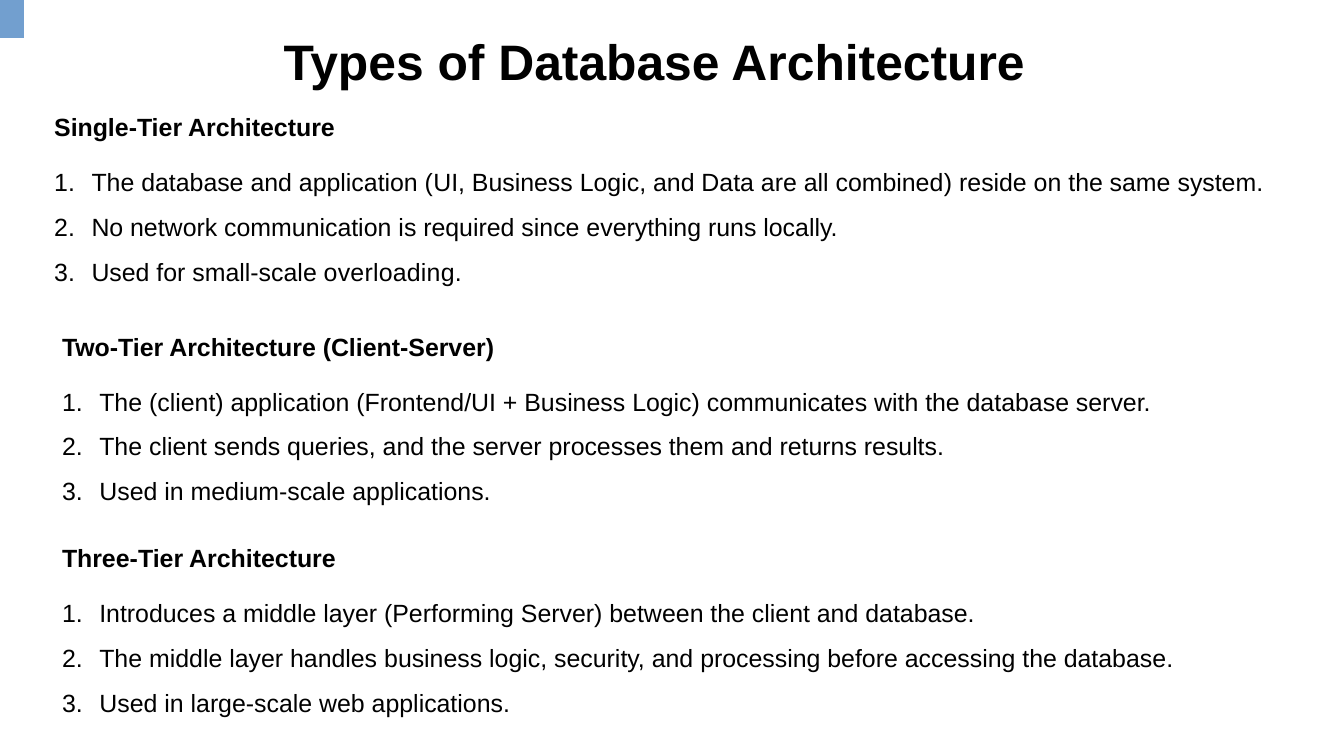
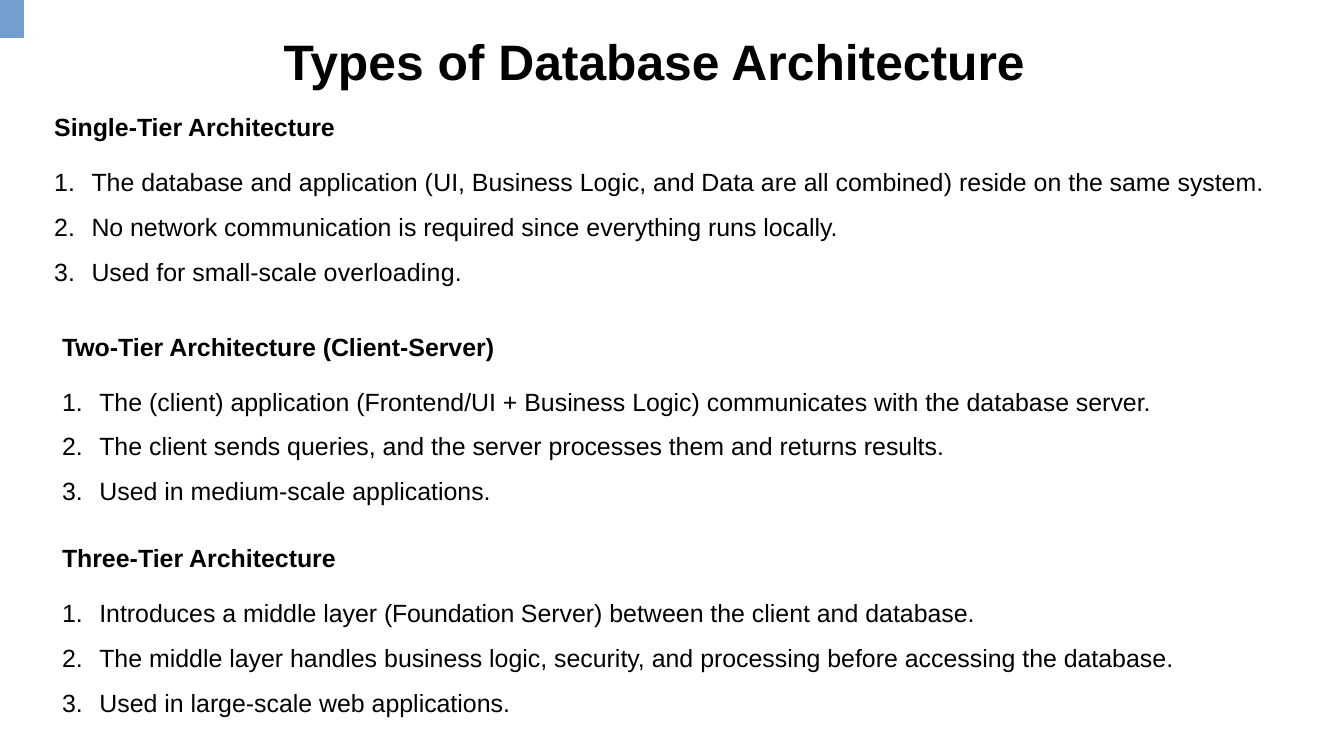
Performing: Performing -> Foundation
